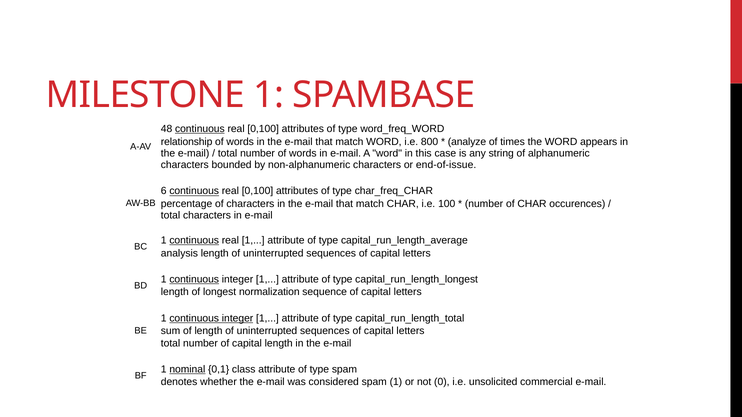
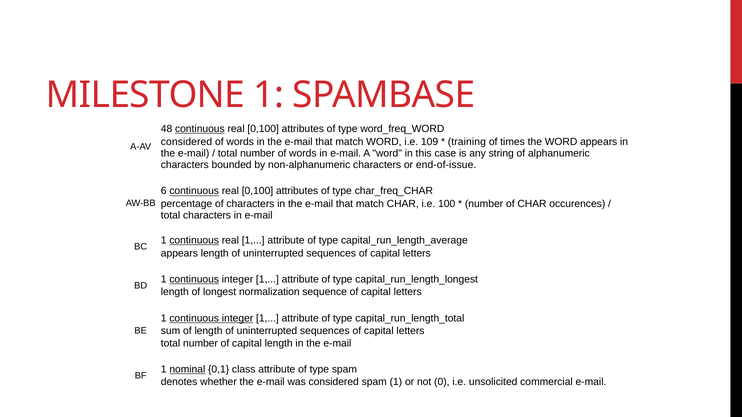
relationship at (187, 142): relationship -> considered
800: 800 -> 109
analyze: analyze -> training
analysis at (179, 253): analysis -> appears
